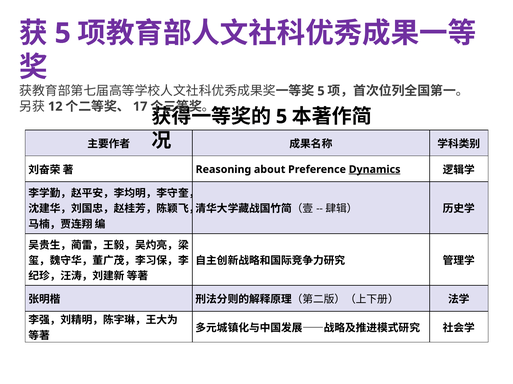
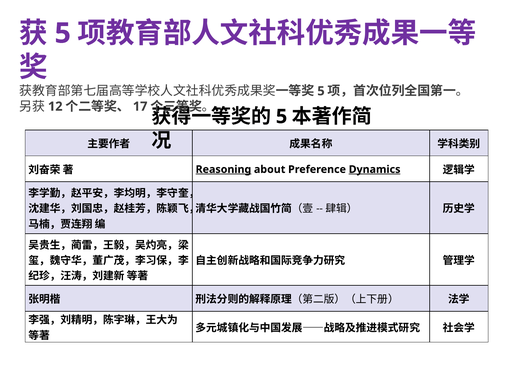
Reasoning underline: none -> present
